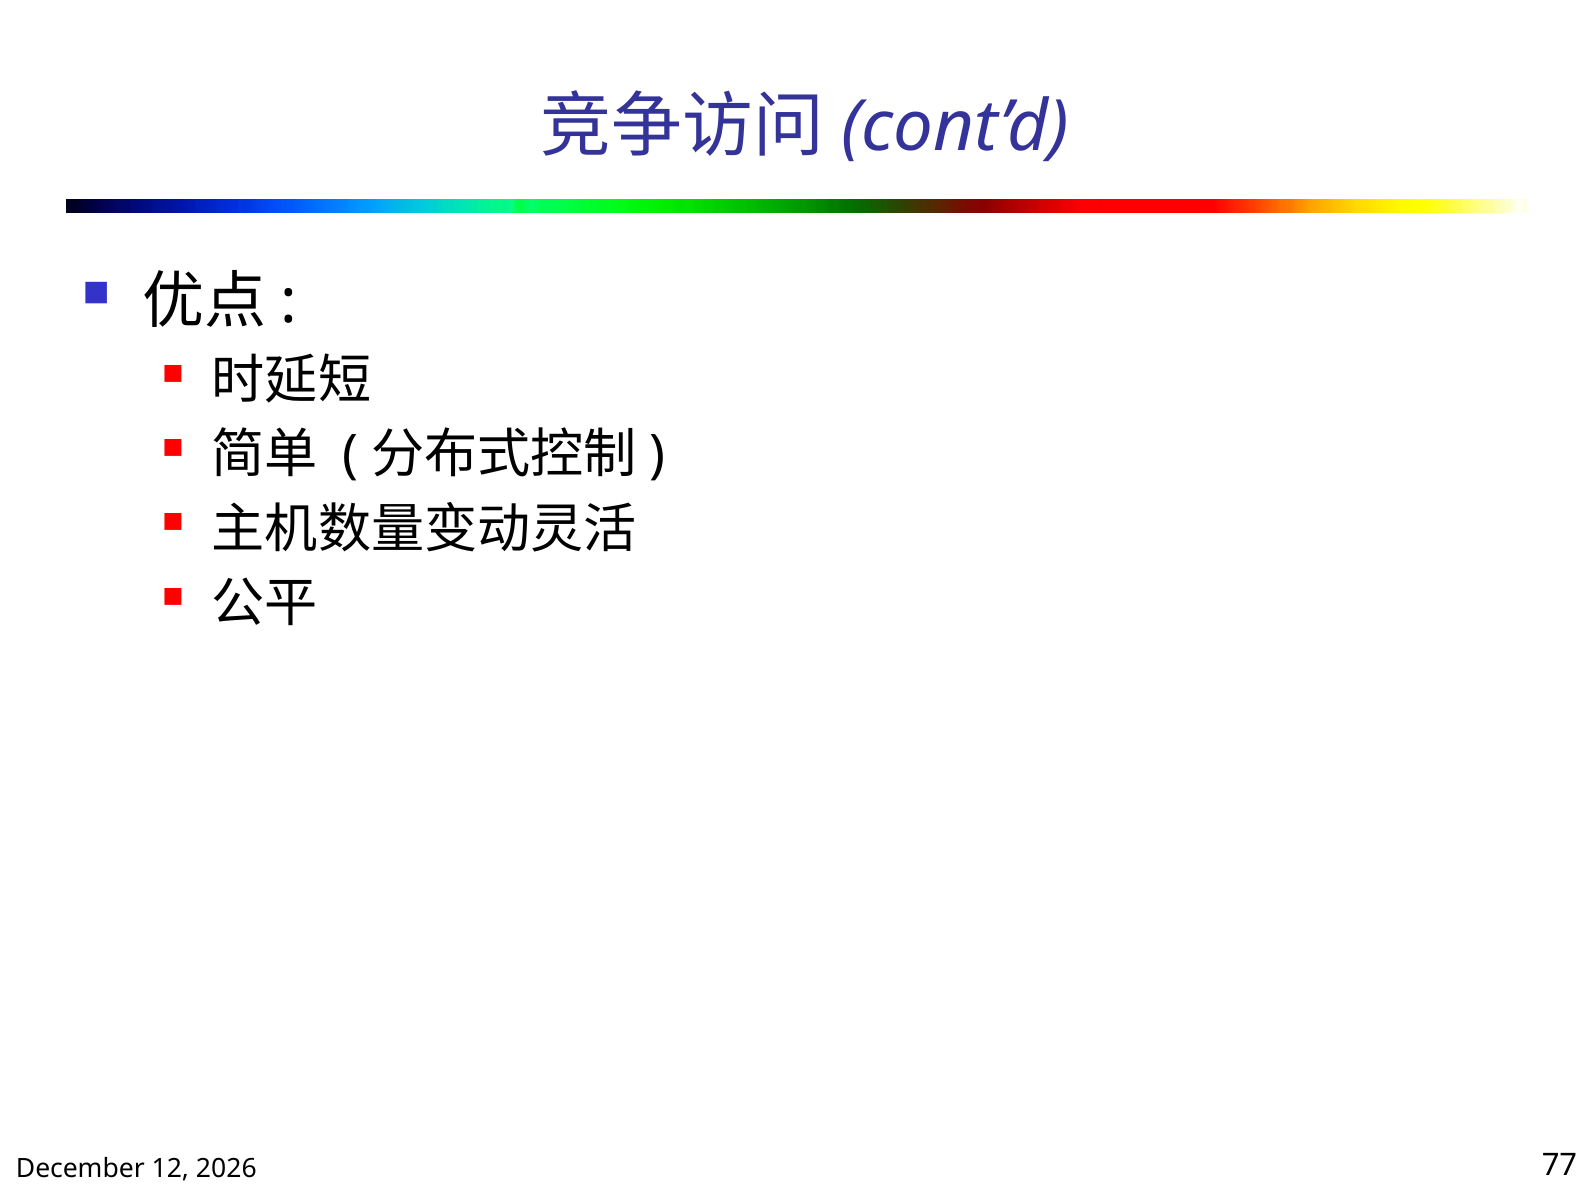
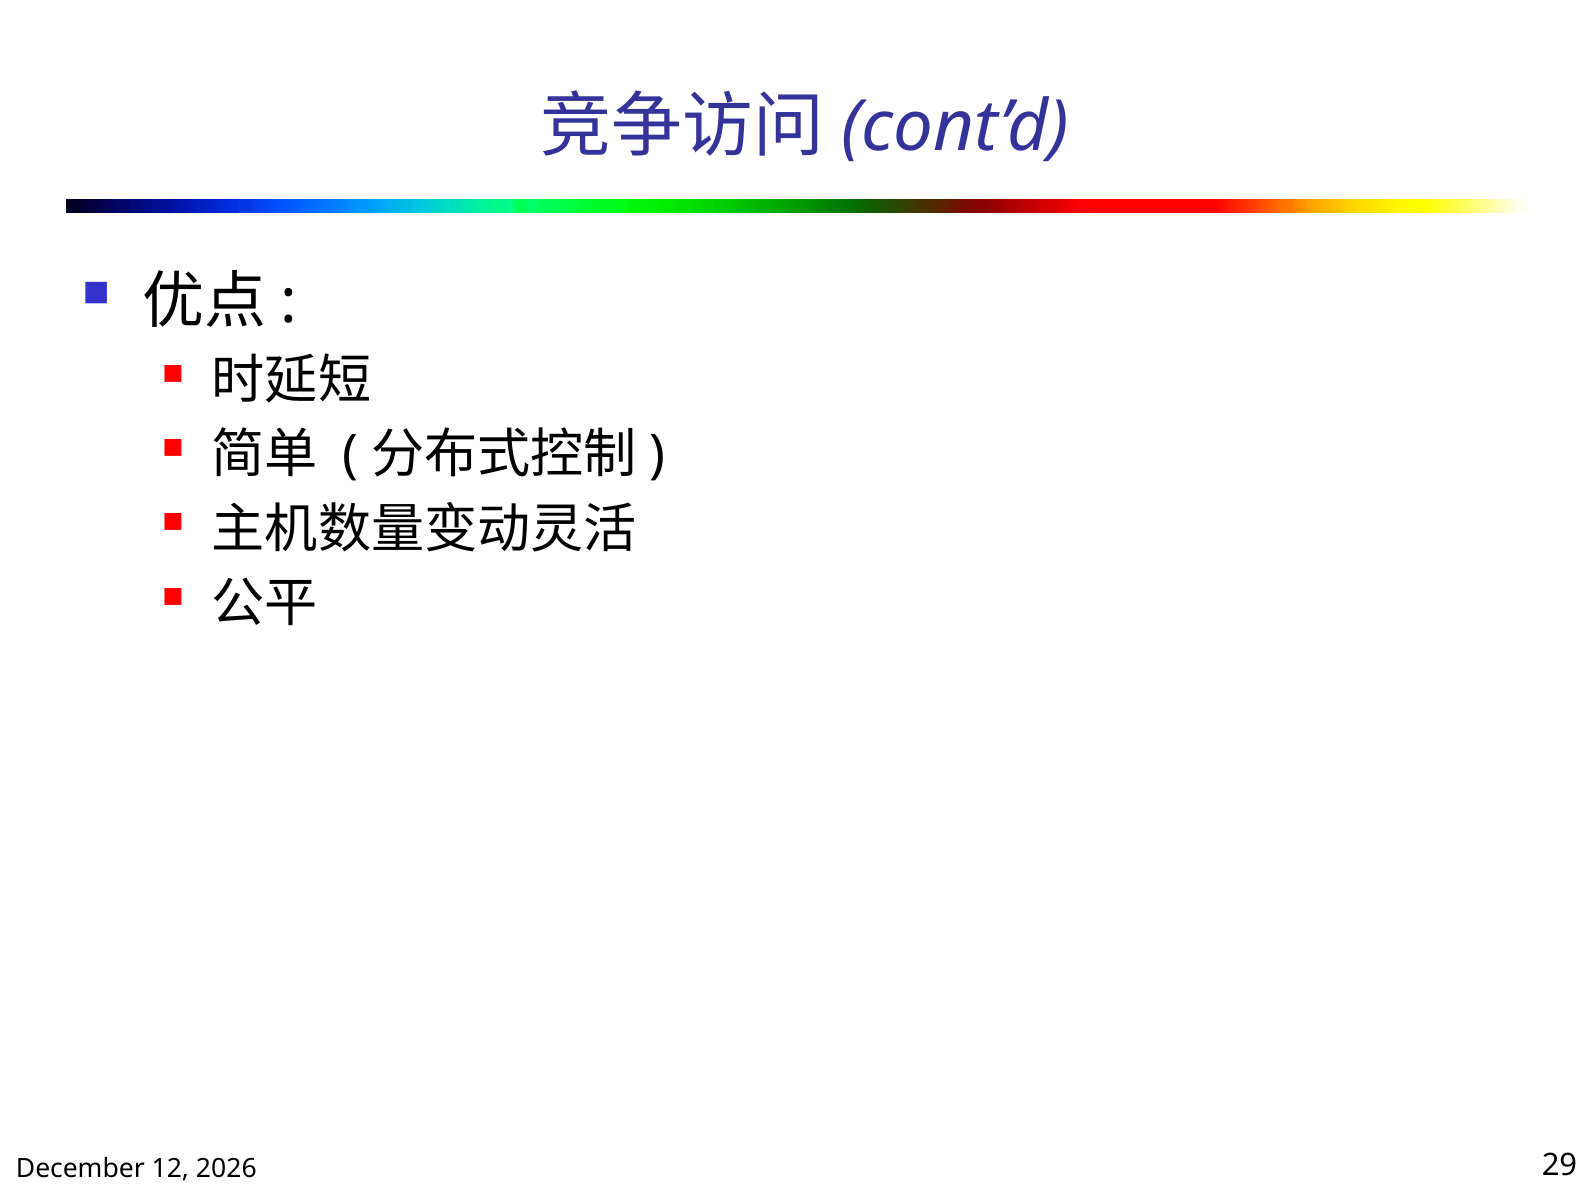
77: 77 -> 29
